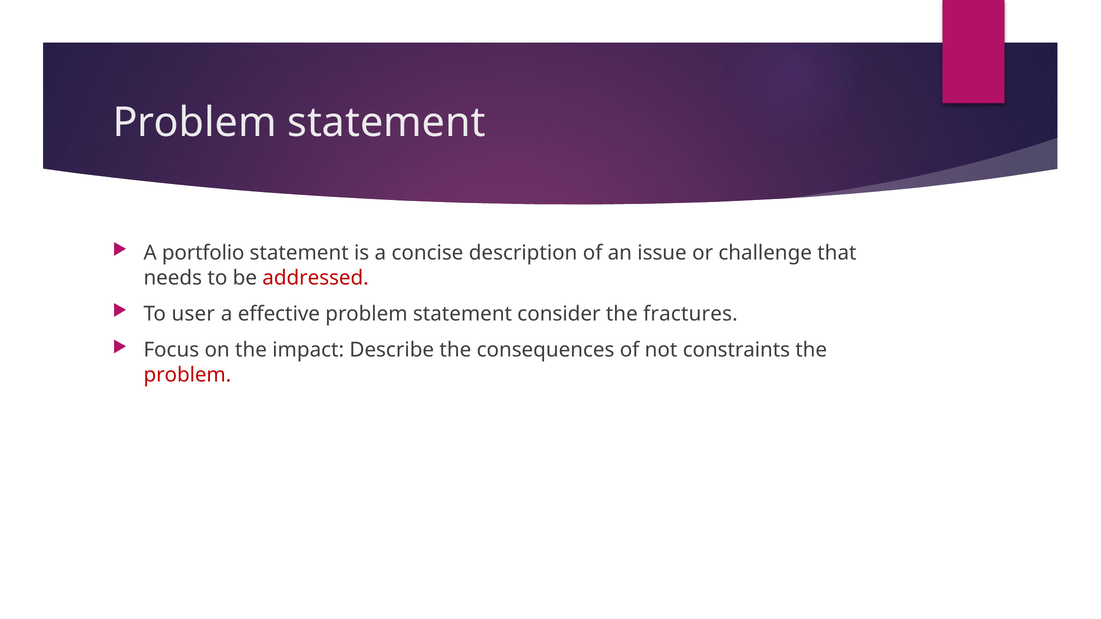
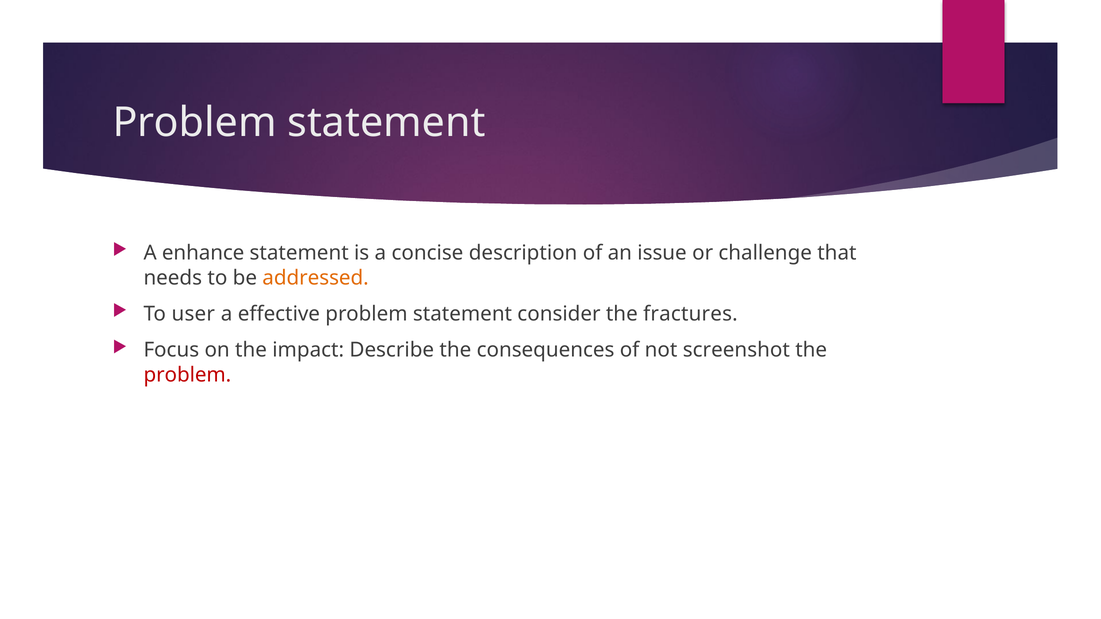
portfolio: portfolio -> enhance
addressed colour: red -> orange
constraints: constraints -> screenshot
